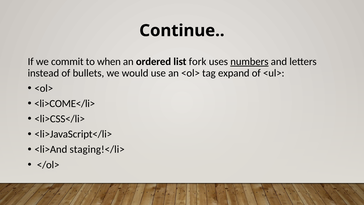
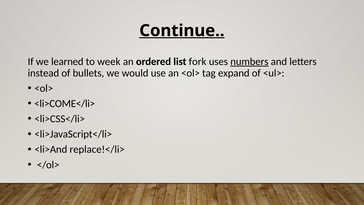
Continue underline: none -> present
commit: commit -> learned
when: when -> week
staging!</li>: staging!</li> -> replace!</li>
